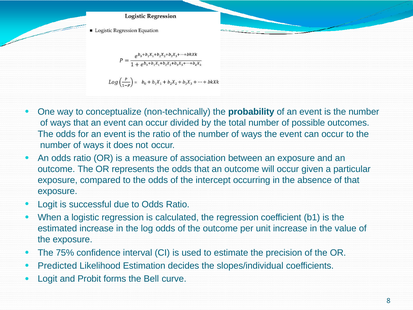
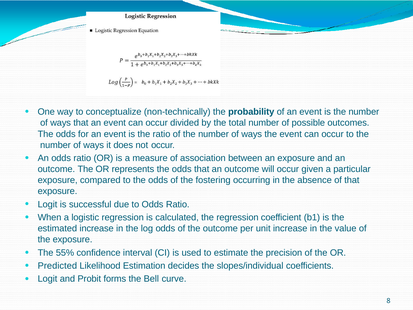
intercept: intercept -> fostering
75%: 75% -> 55%
